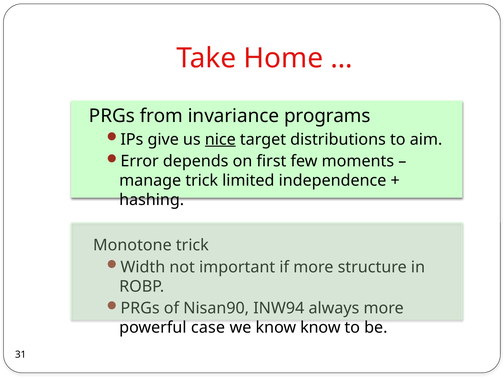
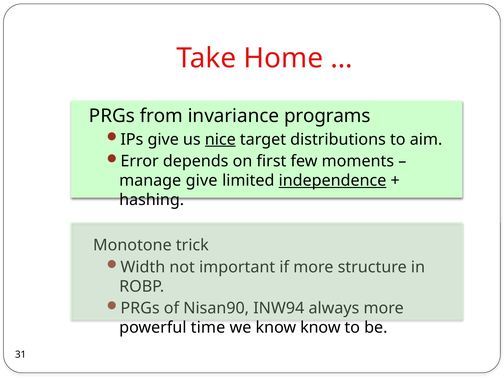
manage trick: trick -> give
independence underline: none -> present
case: case -> time
